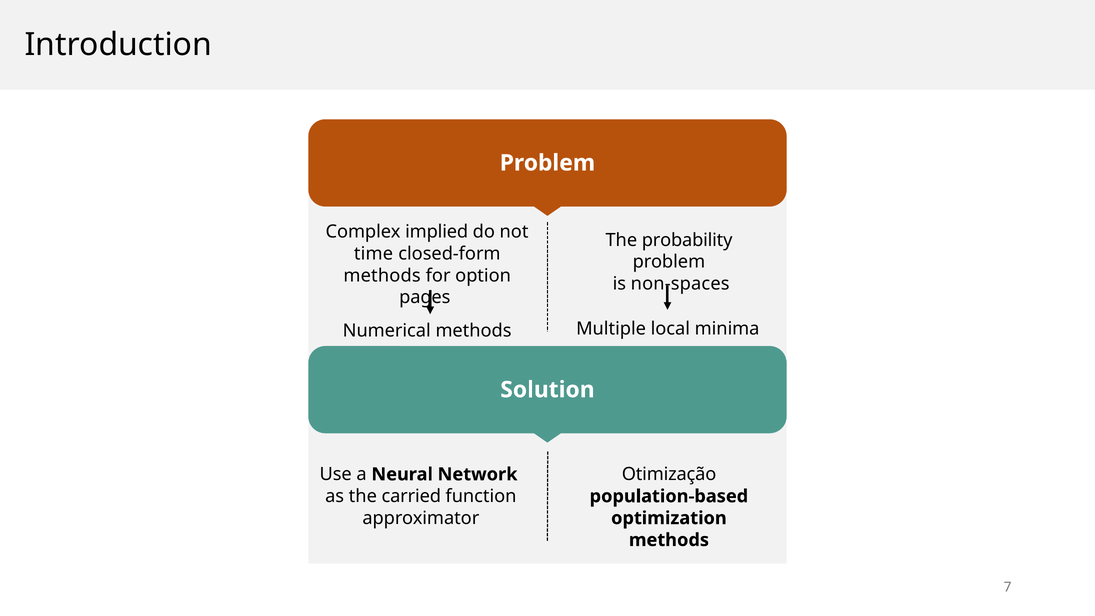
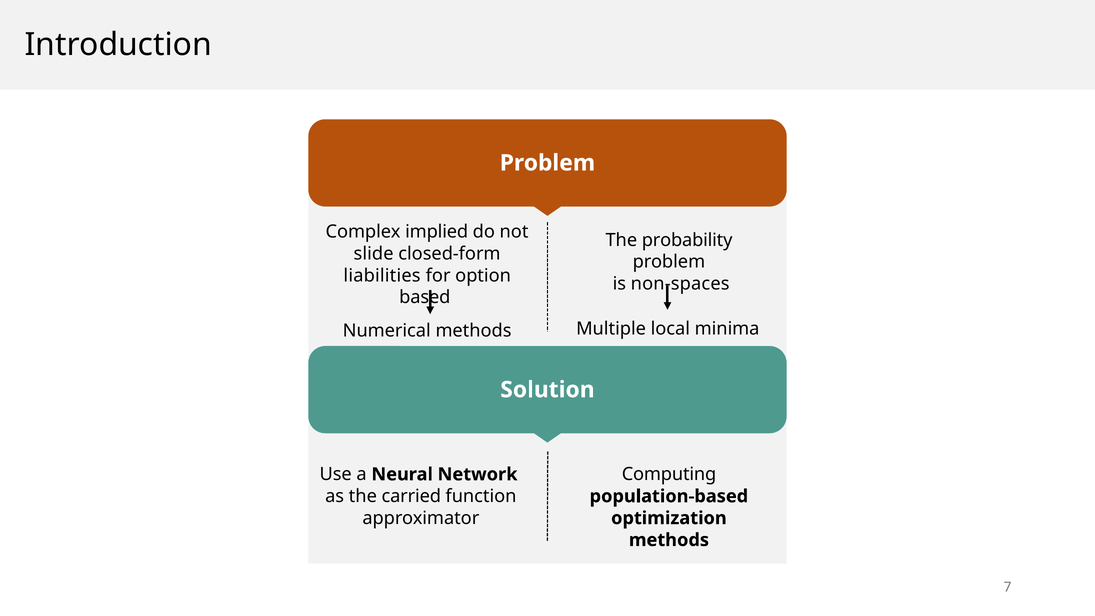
time: time -> slide
methods at (382, 276): methods -> liabilities
pages: pages -> based
Otimização: Otimização -> Computing
